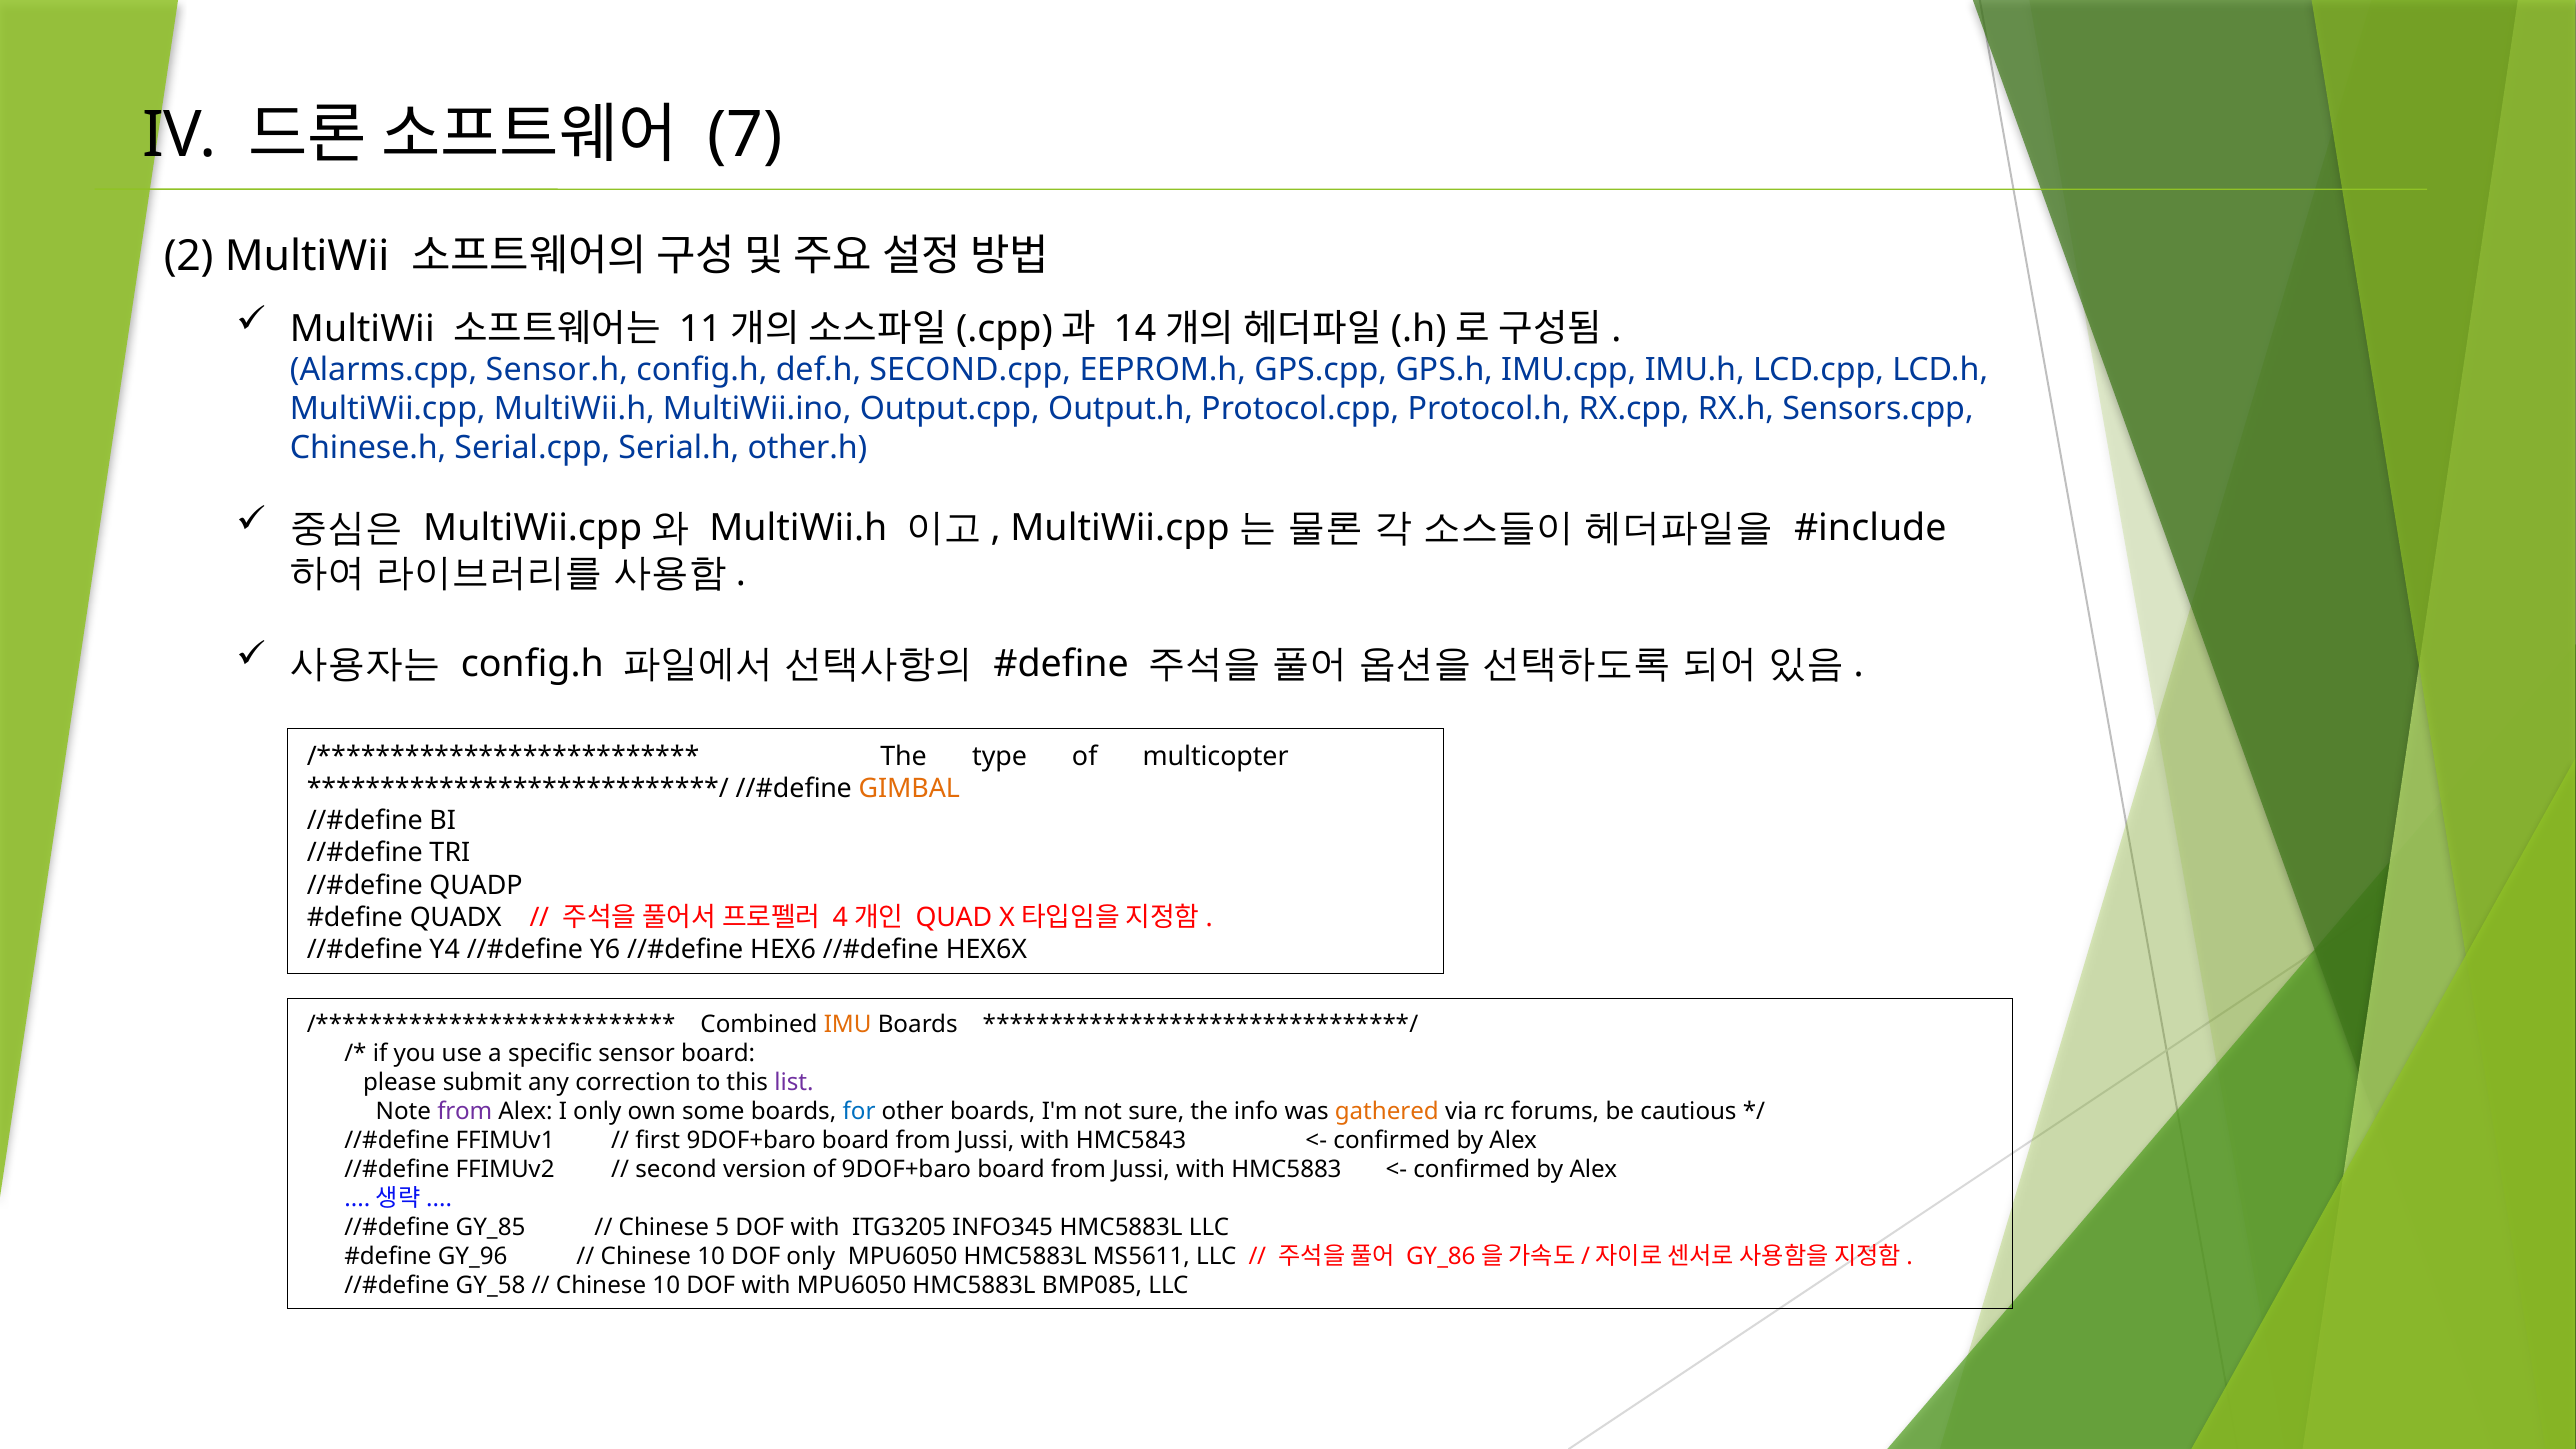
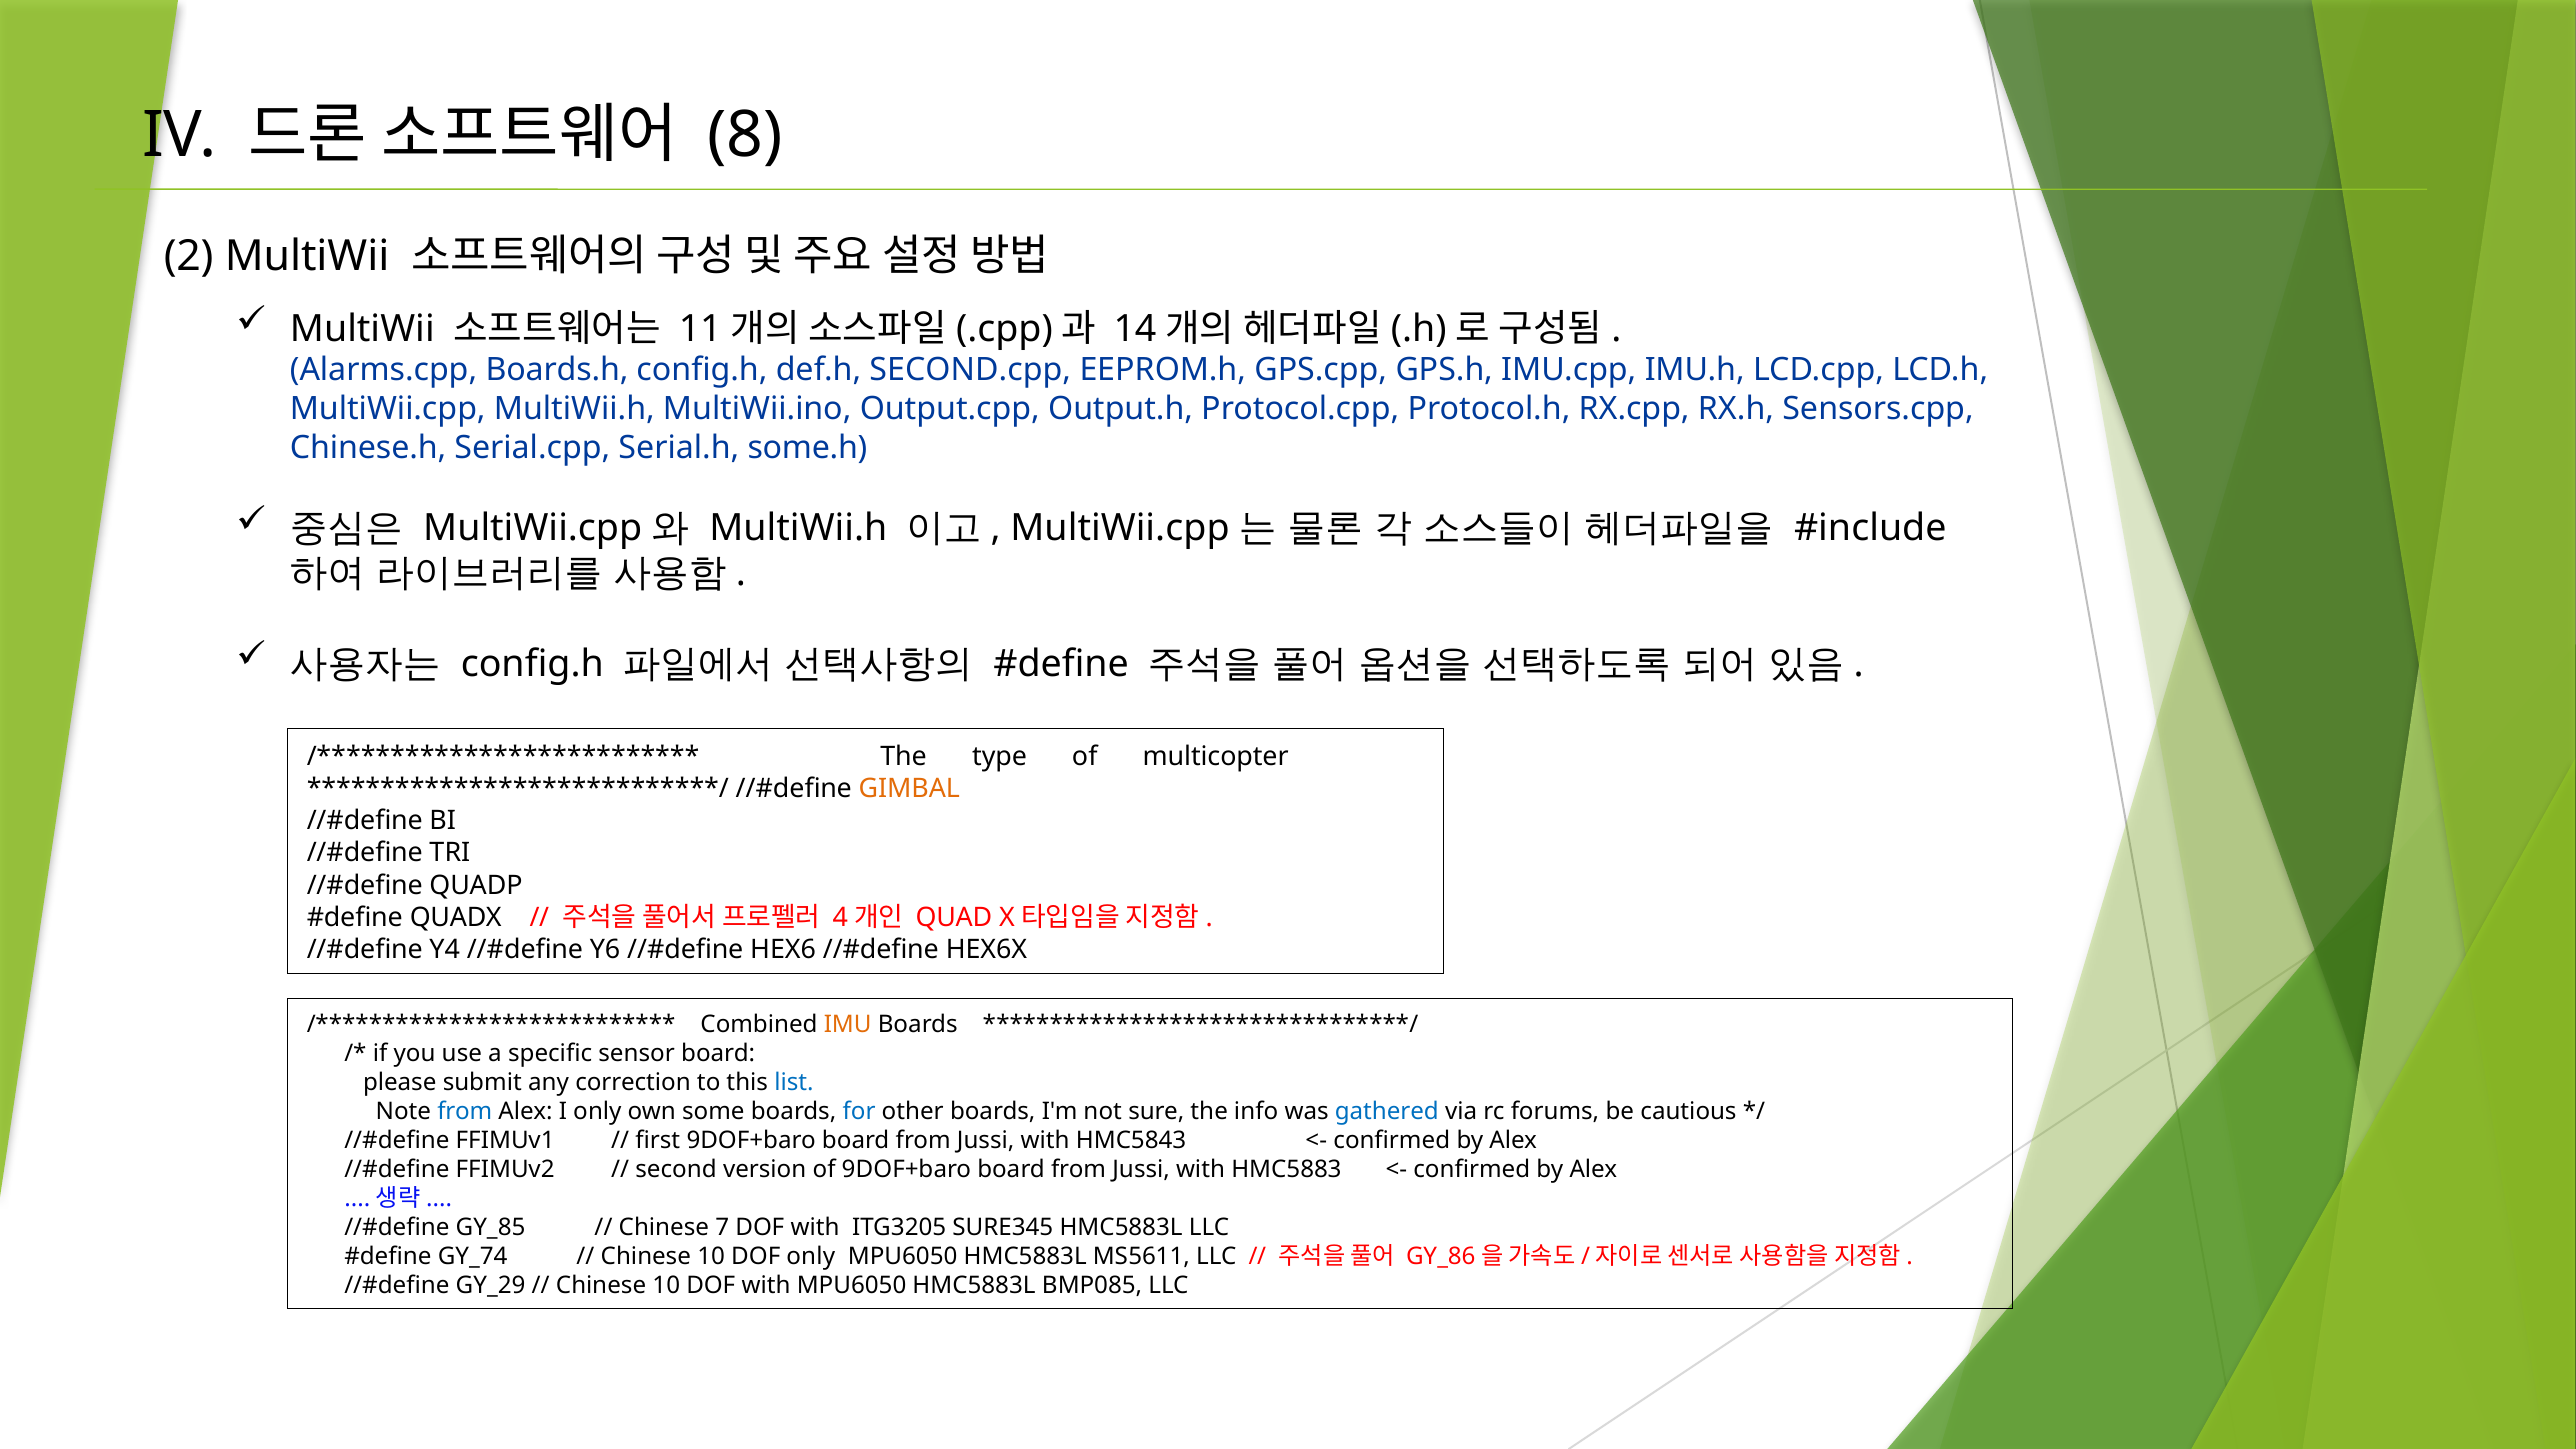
7: 7 -> 8
Sensor.h: Sensor.h -> Boards.h
other.h: other.h -> some.h
list colour: purple -> blue
from at (465, 1111) colour: purple -> blue
gathered colour: orange -> blue
5: 5 -> 7
INFO345: INFO345 -> SURE345
GY_96: GY_96 -> GY_74
GY_58: GY_58 -> GY_29
